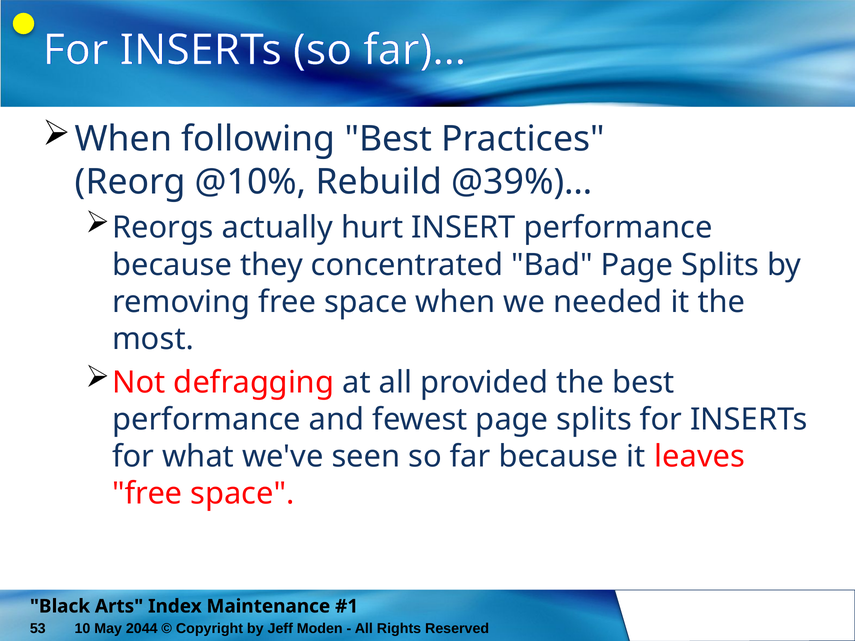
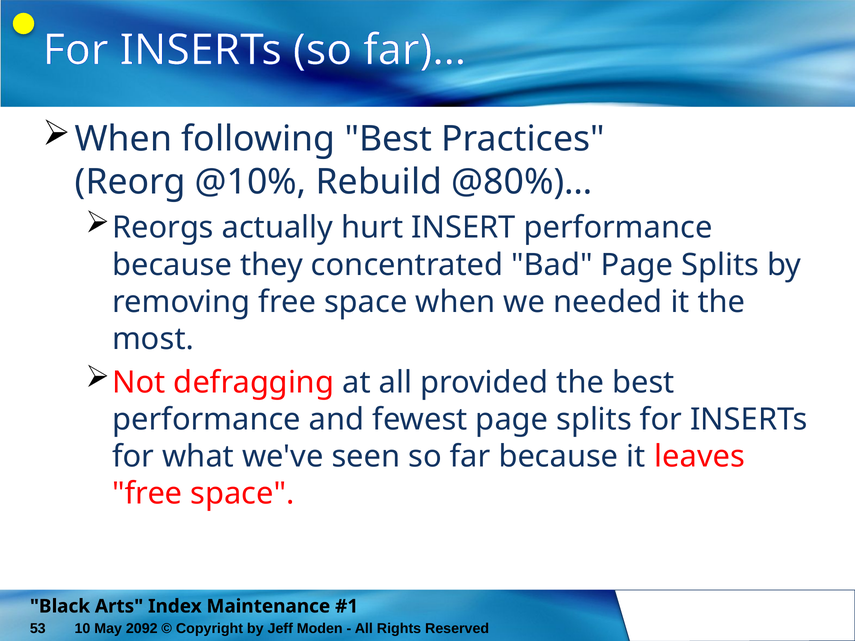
@39%)…: @39%)… -> @80%)…
2044: 2044 -> 2092
